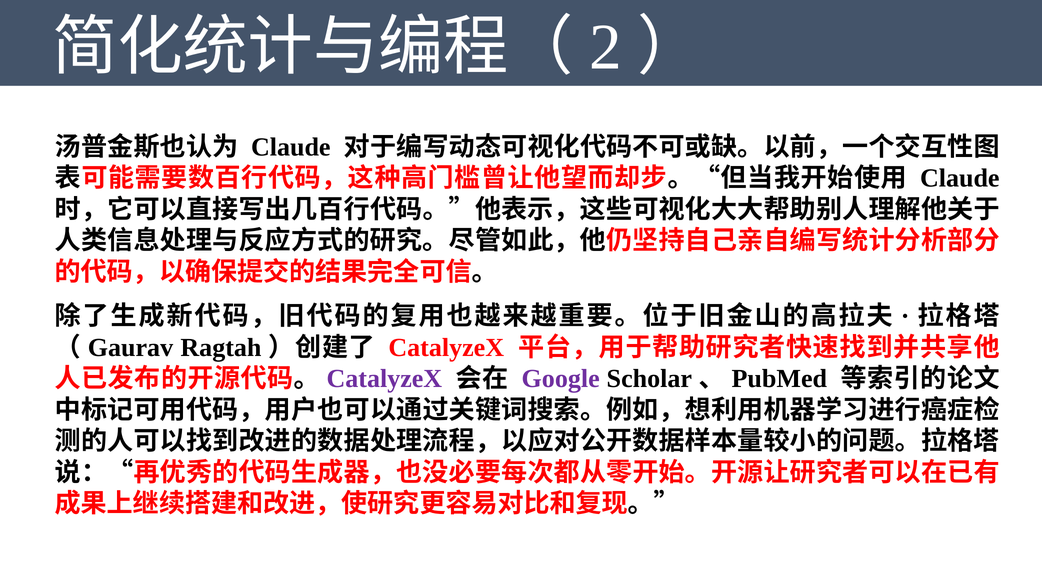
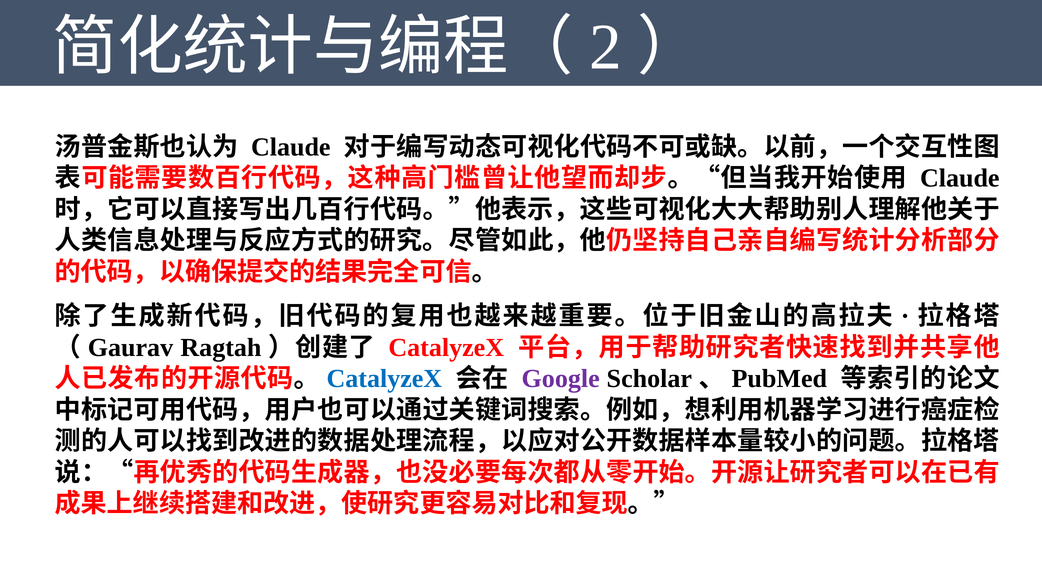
CatalyzeX at (384, 379) colour: purple -> blue
